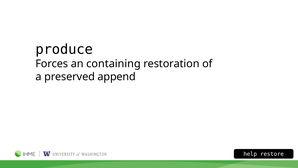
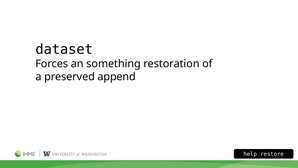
produce: produce -> dataset
containing: containing -> something
